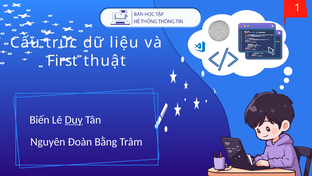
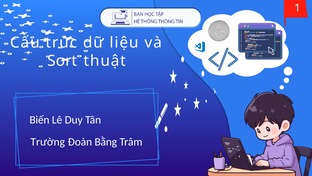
First: First -> Sort
Duy underline: present -> none
Nguyên: Nguyên -> Trường
